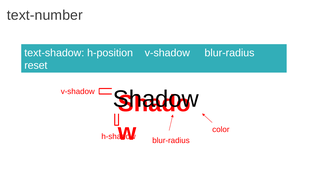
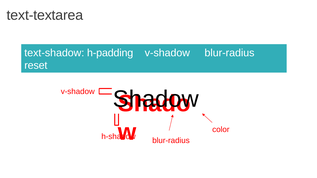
text-number: text-number -> text-textarea
h-position: h-position -> h-padding
